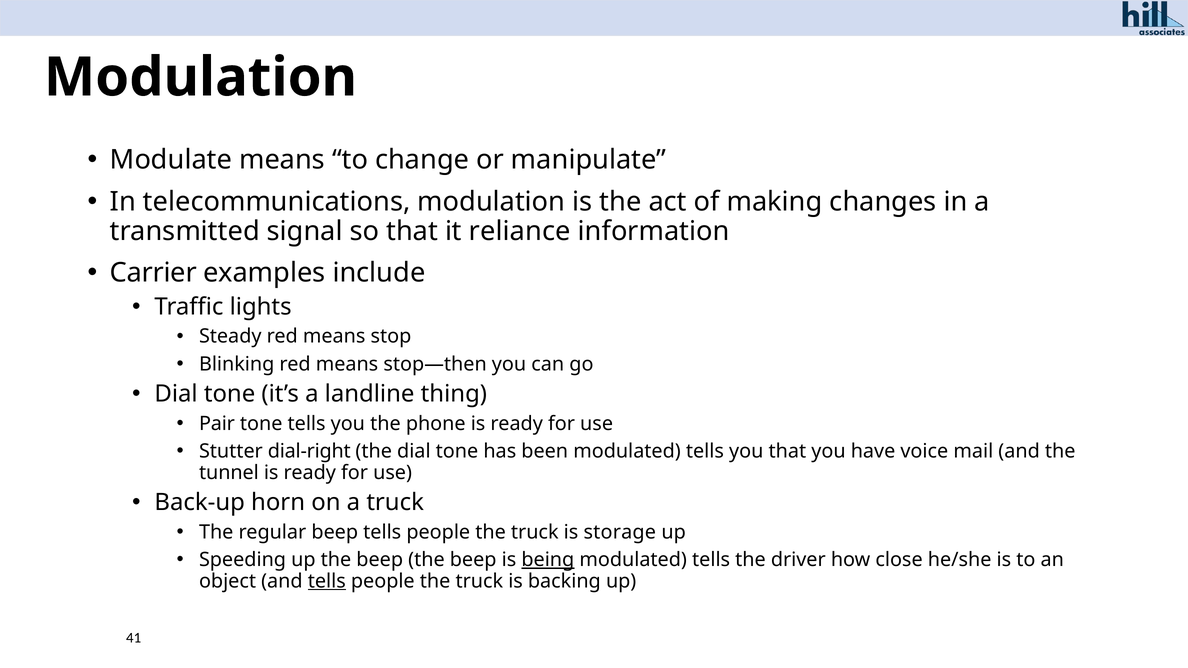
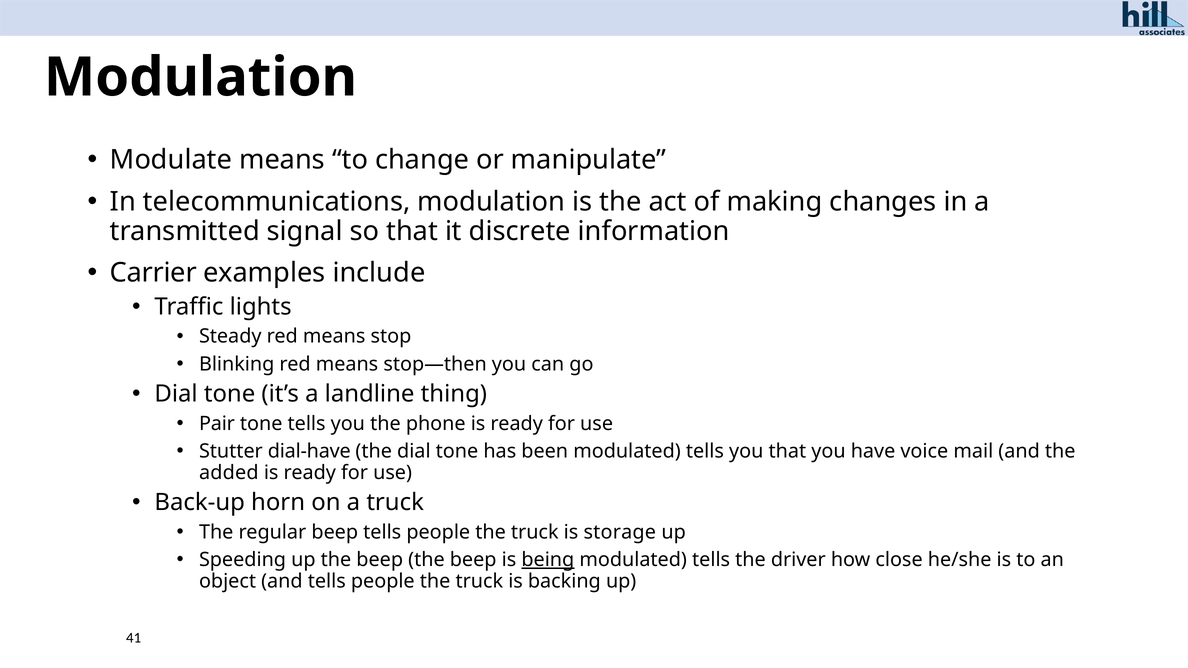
reliance: reliance -> discrete
dial-right: dial-right -> dial-have
tunnel: tunnel -> added
tells at (327, 581) underline: present -> none
